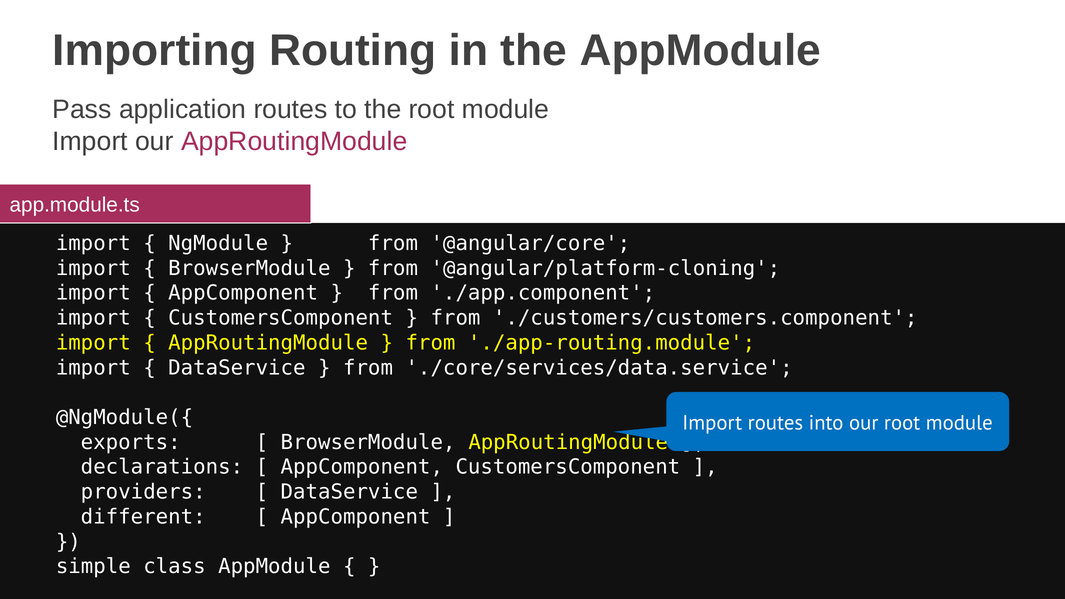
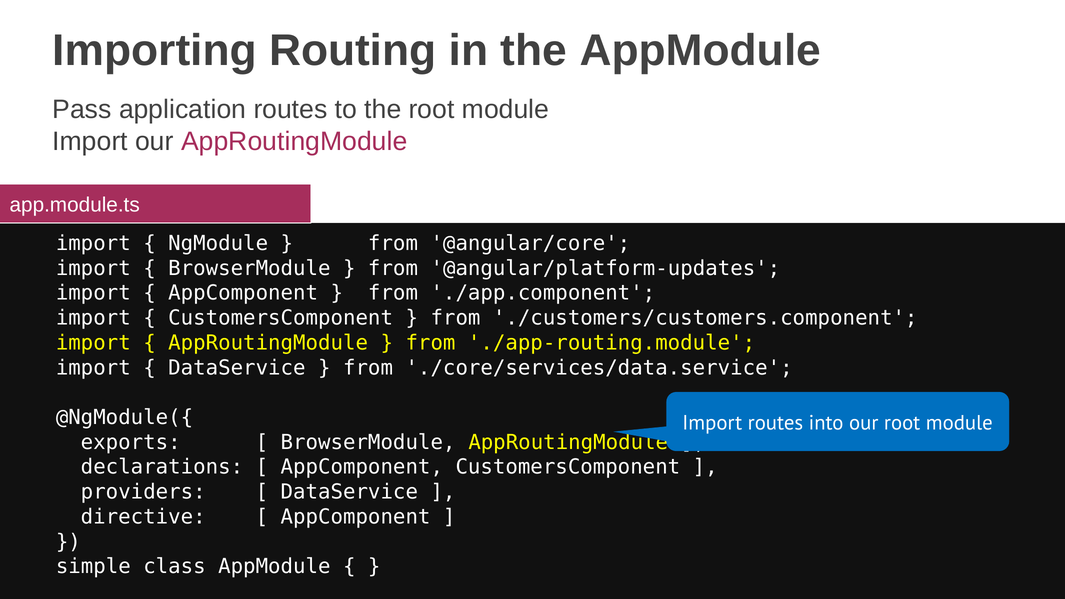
@angular/platform-cloning: @angular/platform-cloning -> @angular/platform-updates
different: different -> directive
